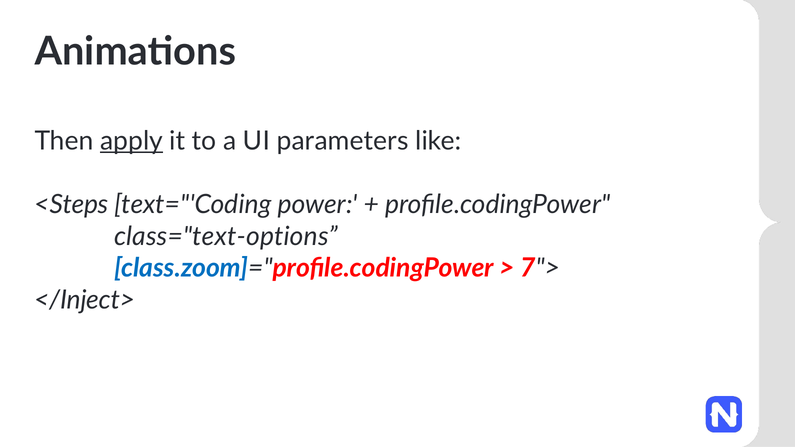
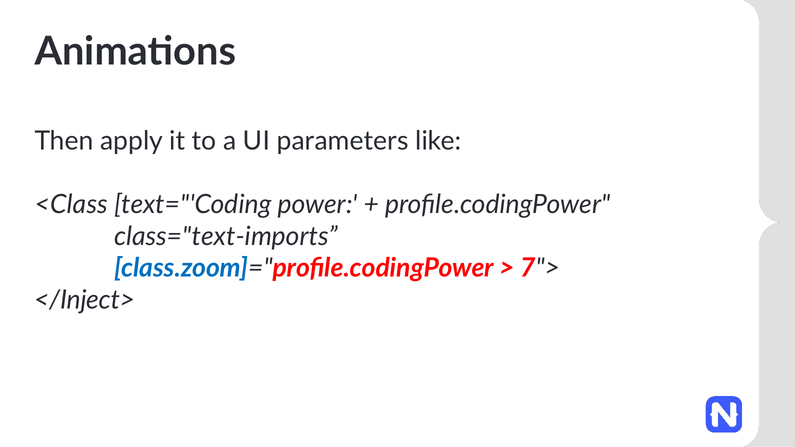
apply underline: present -> none
<Steps: <Steps -> <Class
class="text-options: class="text-options -> class="text-imports
